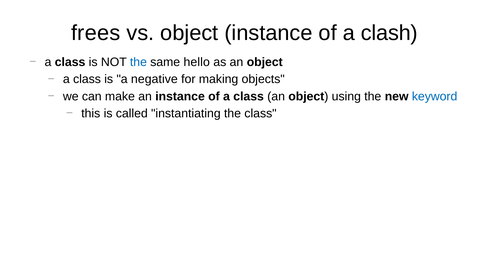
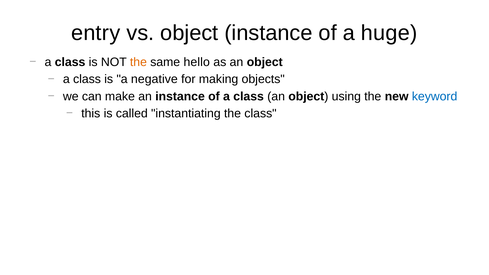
frees: frees -> entry
clash: clash -> huge
the at (138, 62) colour: blue -> orange
